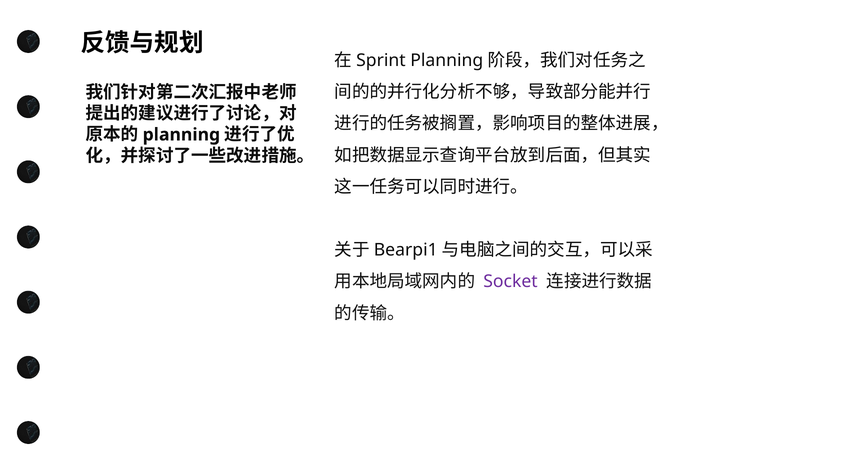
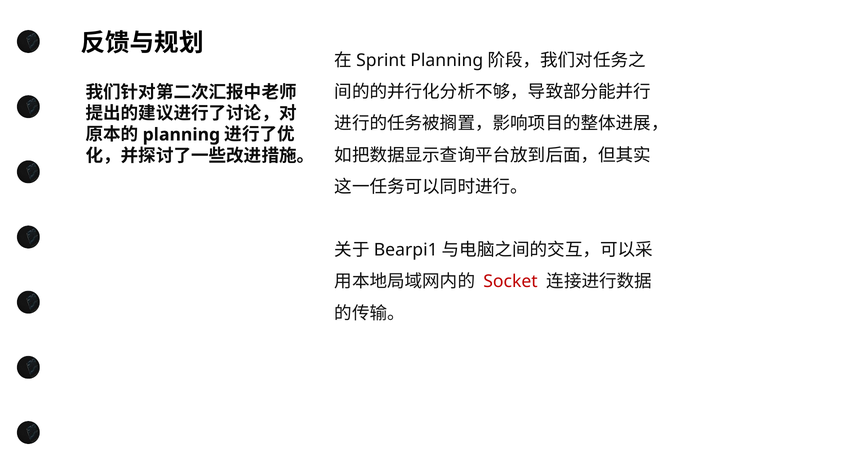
Socket colour: purple -> red
